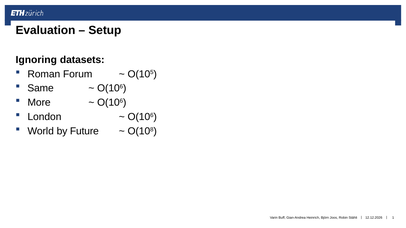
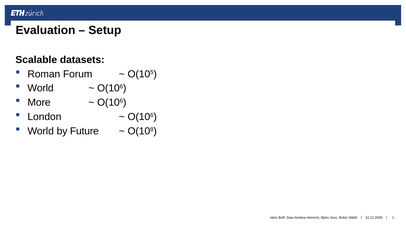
Ignoring: Ignoring -> Scalable
Same at (41, 88): Same -> World
